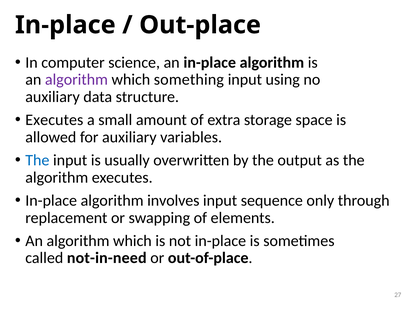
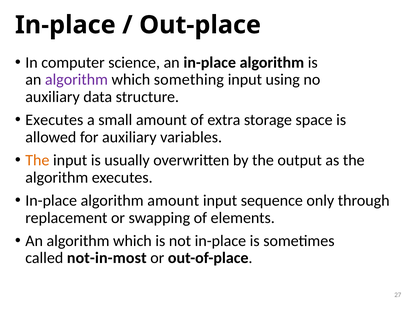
The at (37, 160) colour: blue -> orange
algorithm involves: involves -> amount
not-in-need: not-in-need -> not-in-most
